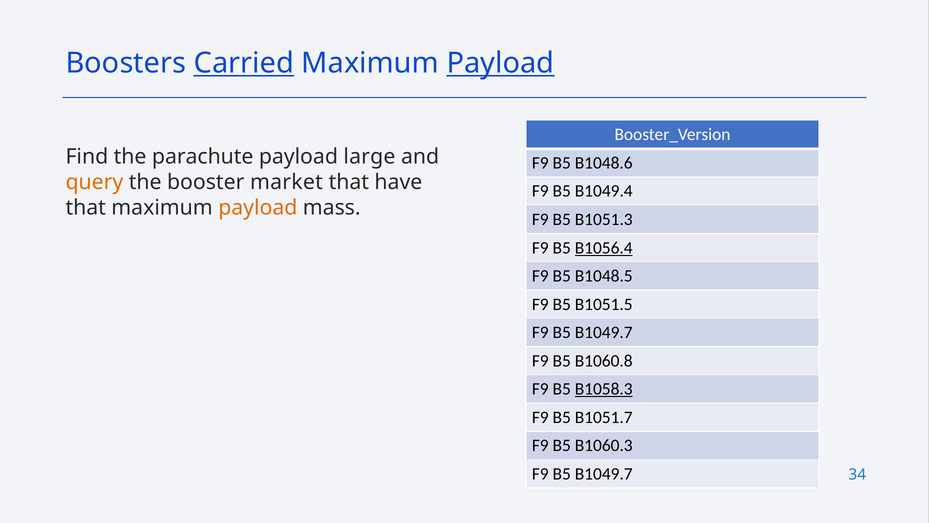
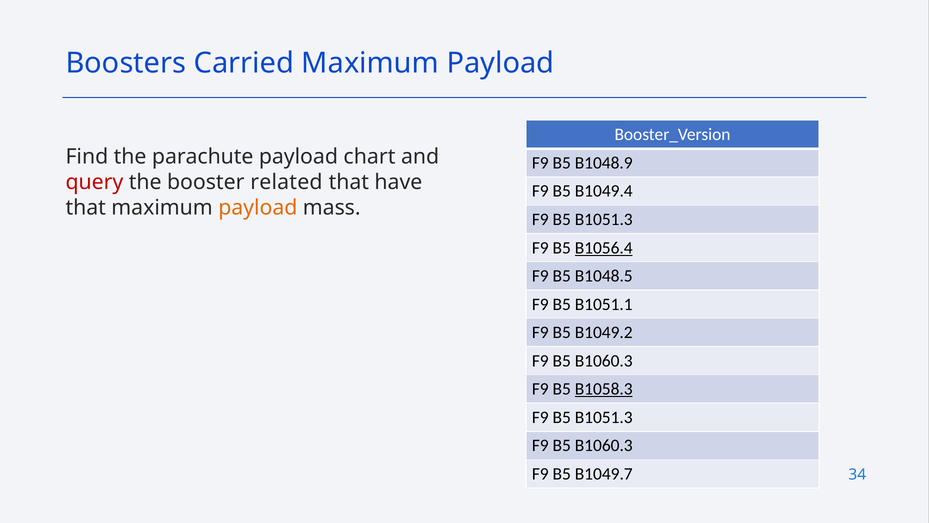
Carried underline: present -> none
Payload at (500, 63) underline: present -> none
large: large -> chart
B1048.6: B1048.6 -> B1048.9
query colour: orange -> red
market: market -> related
B1051.5: B1051.5 -> B1051.1
B1049.7 at (604, 332): B1049.7 -> B1049.2
B1060.8 at (604, 361): B1060.8 -> B1060.3
B1051.7 at (604, 417): B1051.7 -> B1051.3
